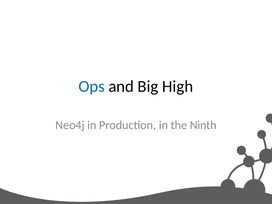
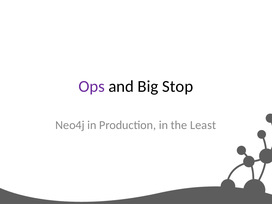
Ops colour: blue -> purple
High: High -> Stop
Ninth: Ninth -> Least
